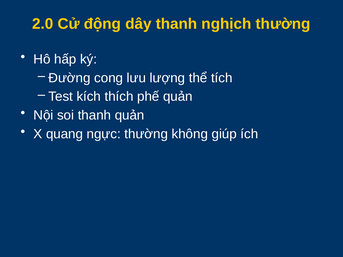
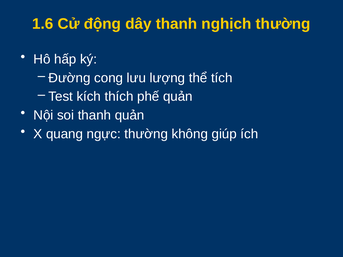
2.0: 2.0 -> 1.6
